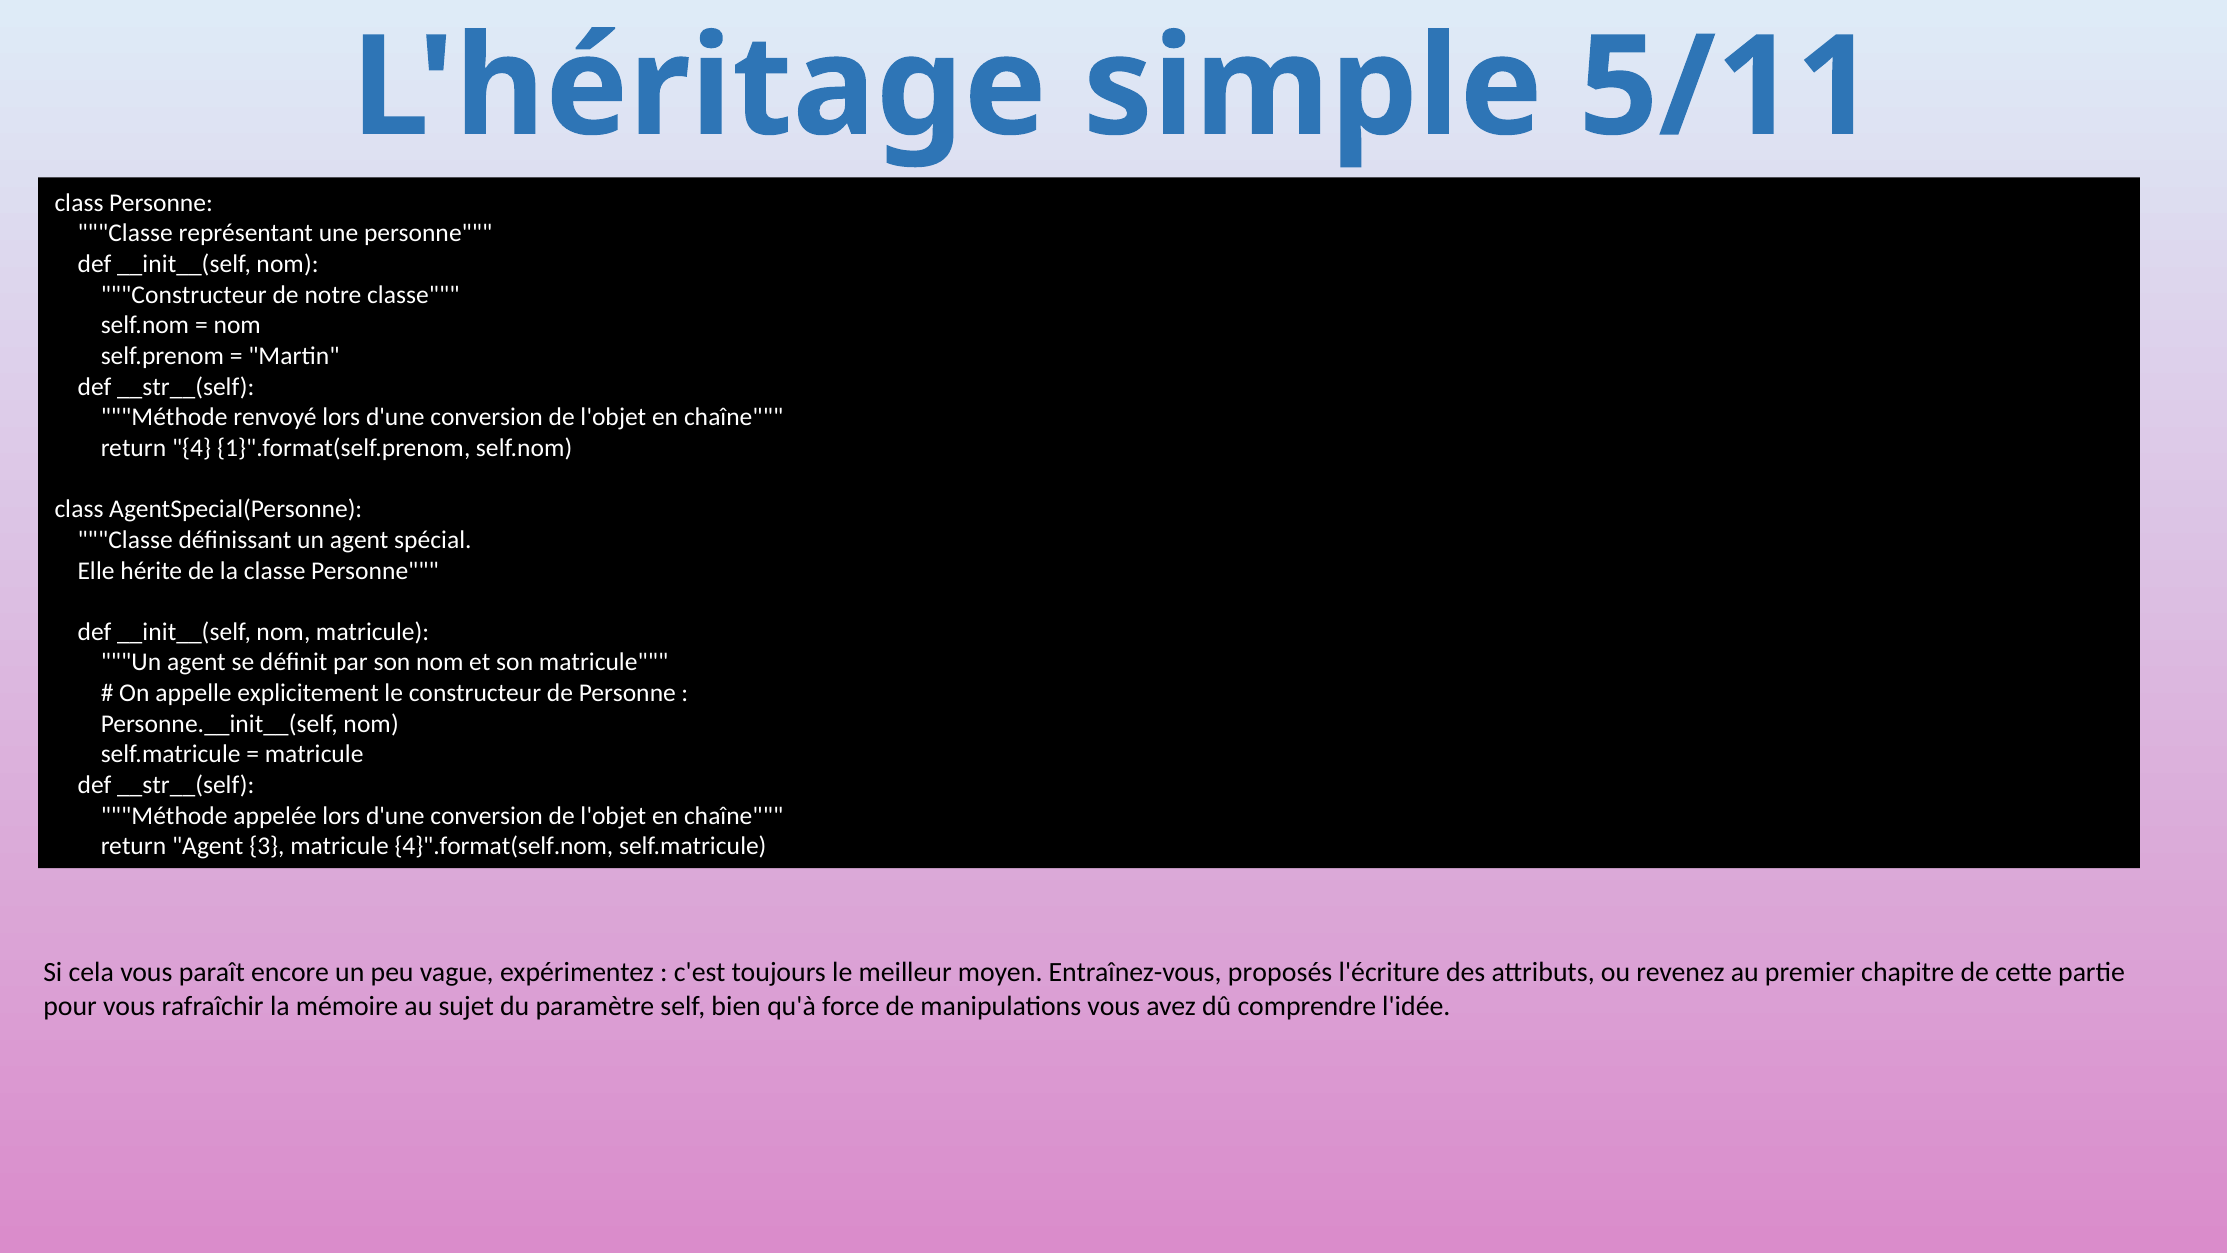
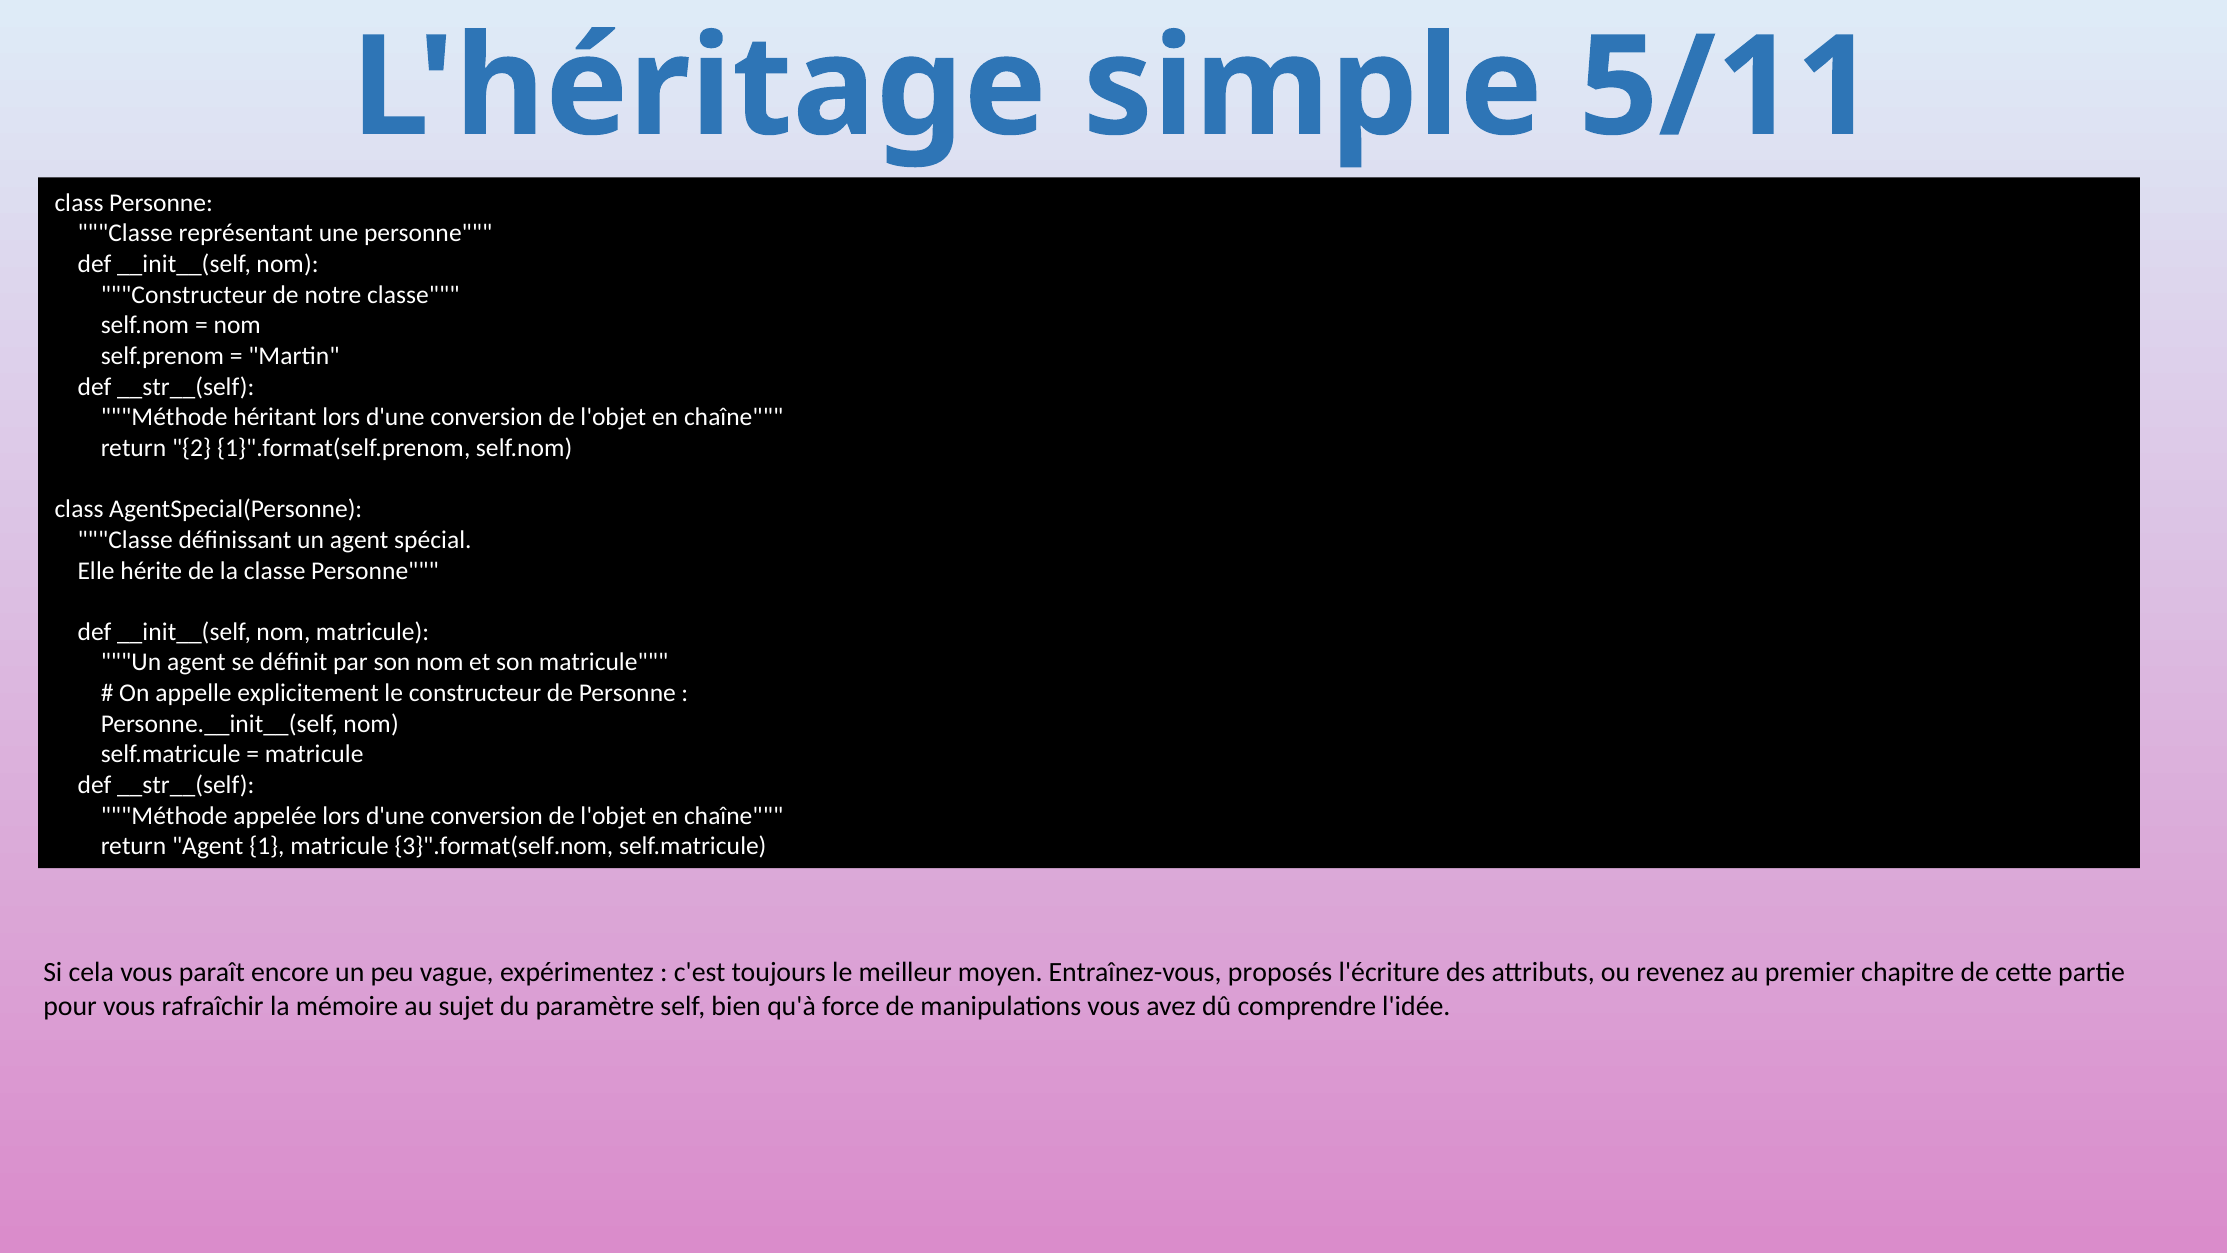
renvoyé: renvoyé -> héritant
4: 4 -> 2
3: 3 -> 1
4}".format(self.nom: 4}".format(self.nom -> 3}".format(self.nom
